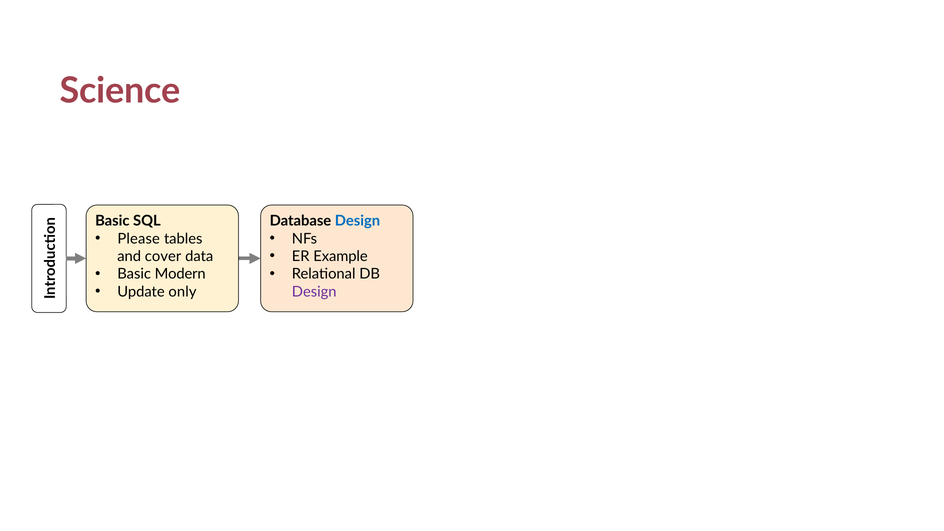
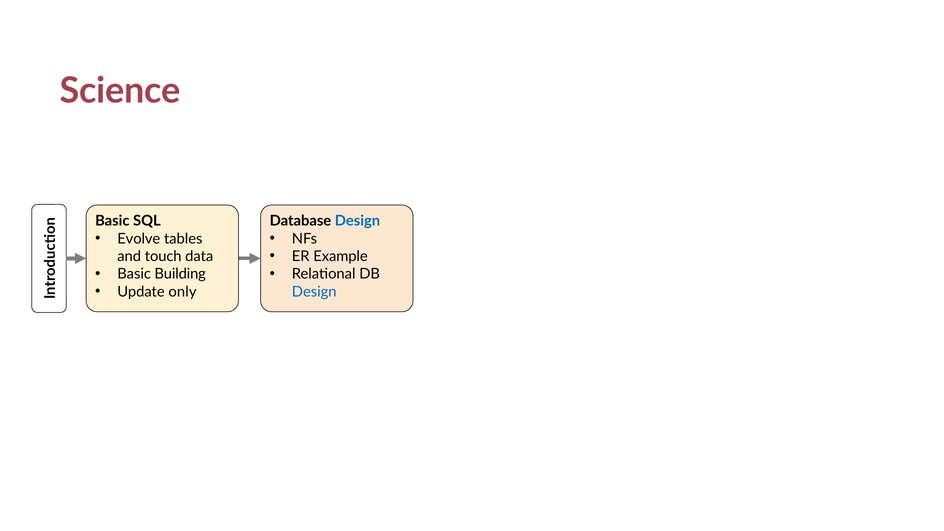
Please: Please -> Evolve
cover: cover -> touch
Modern: Modern -> Building
Design at (314, 292) colour: purple -> blue
